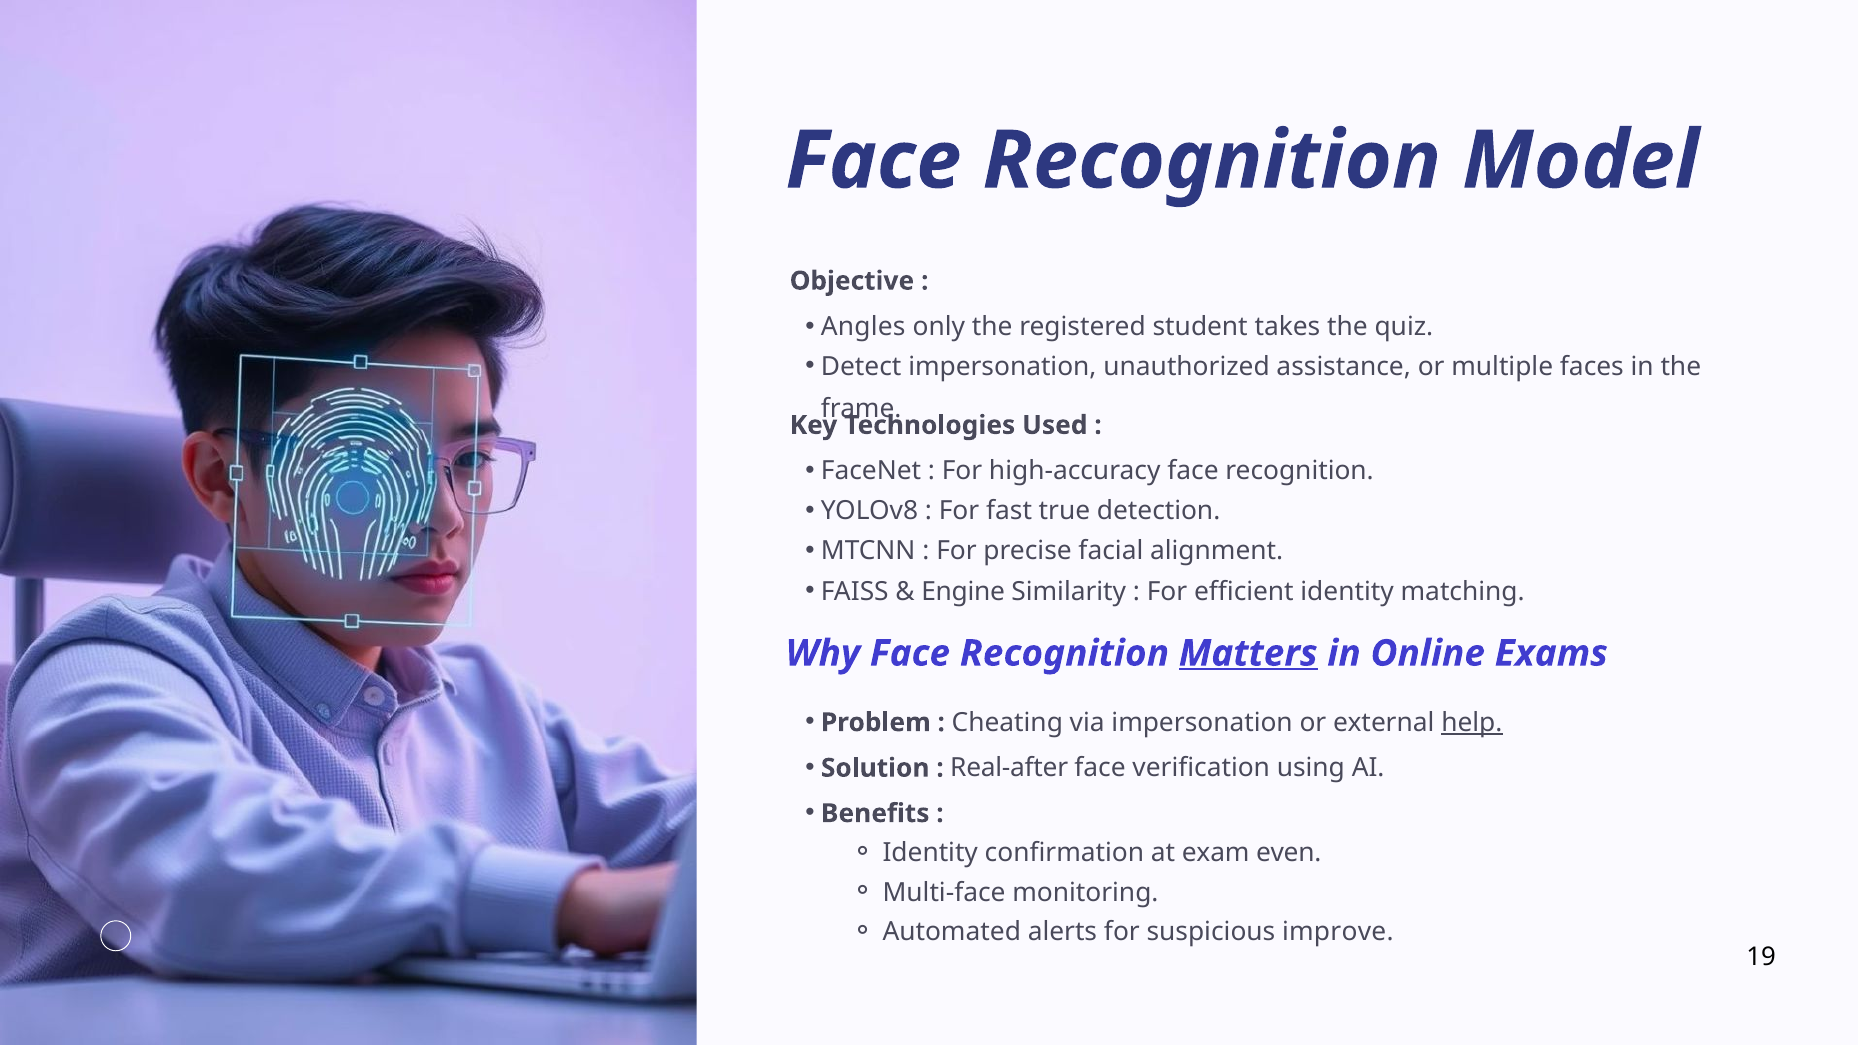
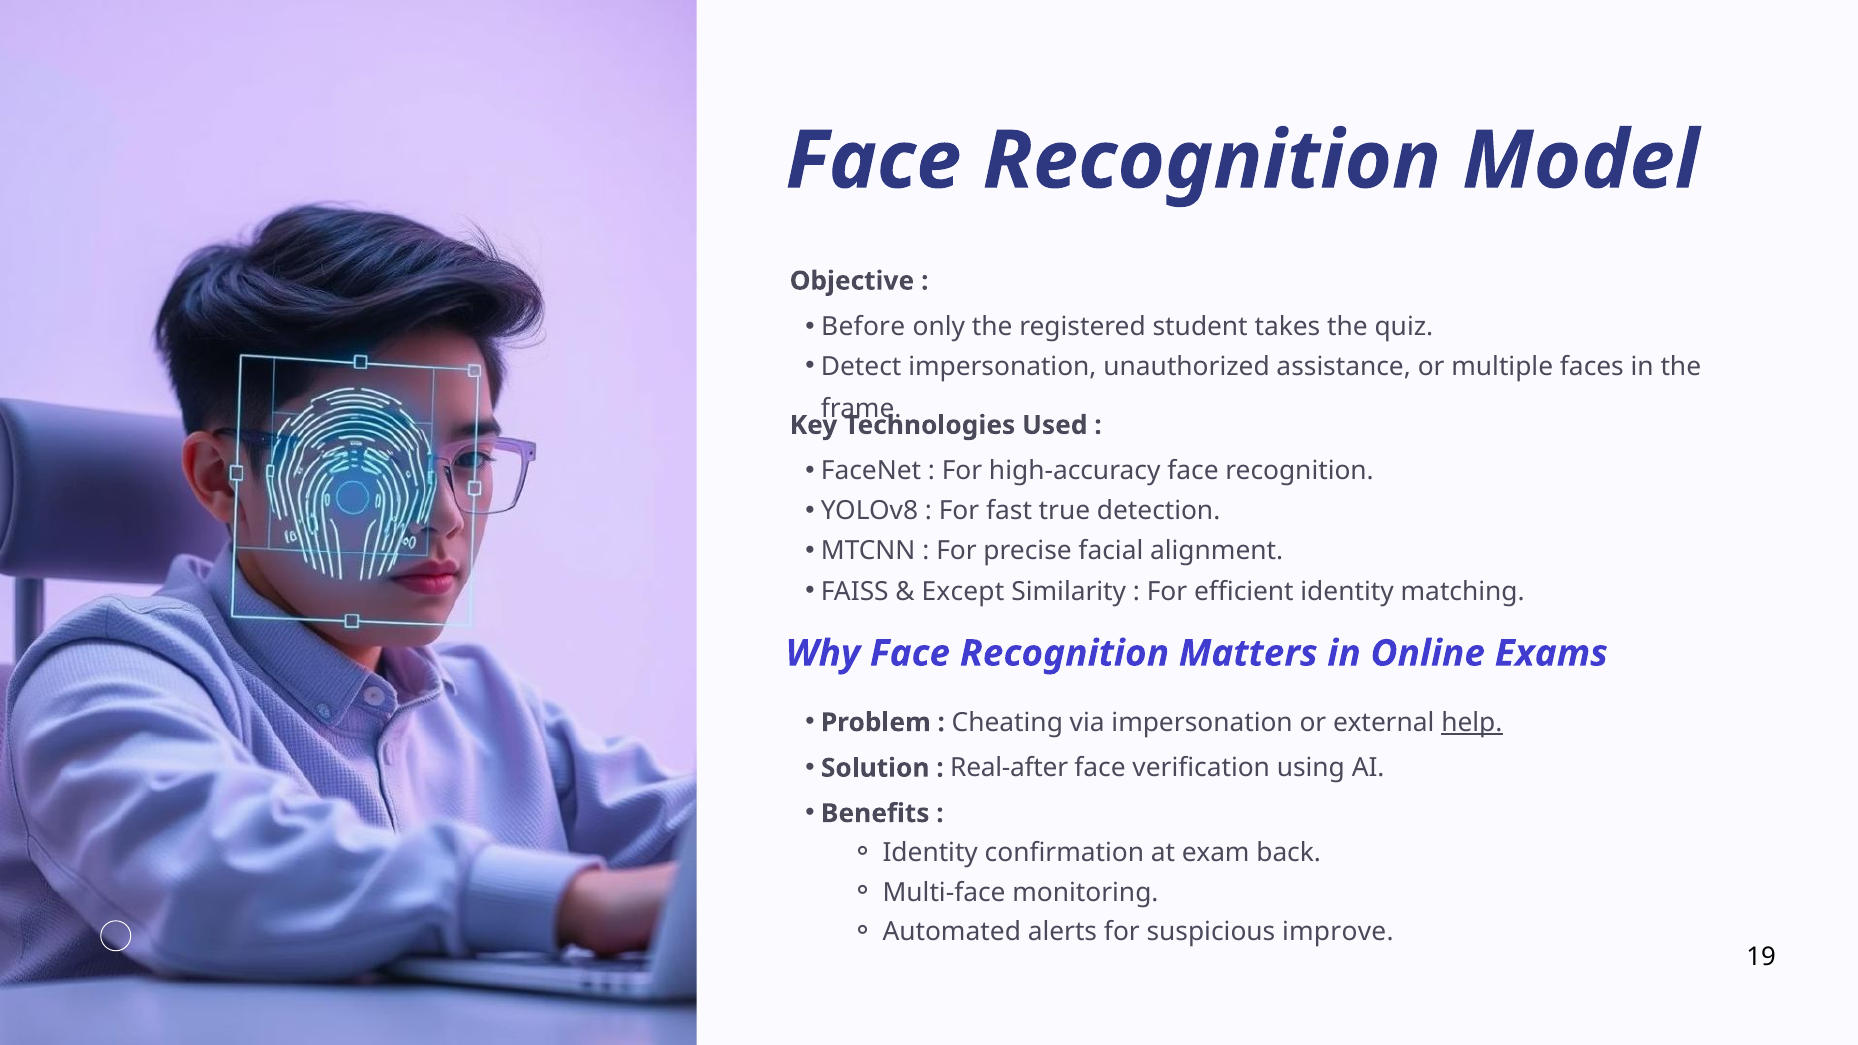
Angles: Angles -> Before
Engine: Engine -> Except
Matters underline: present -> none
even: even -> back
